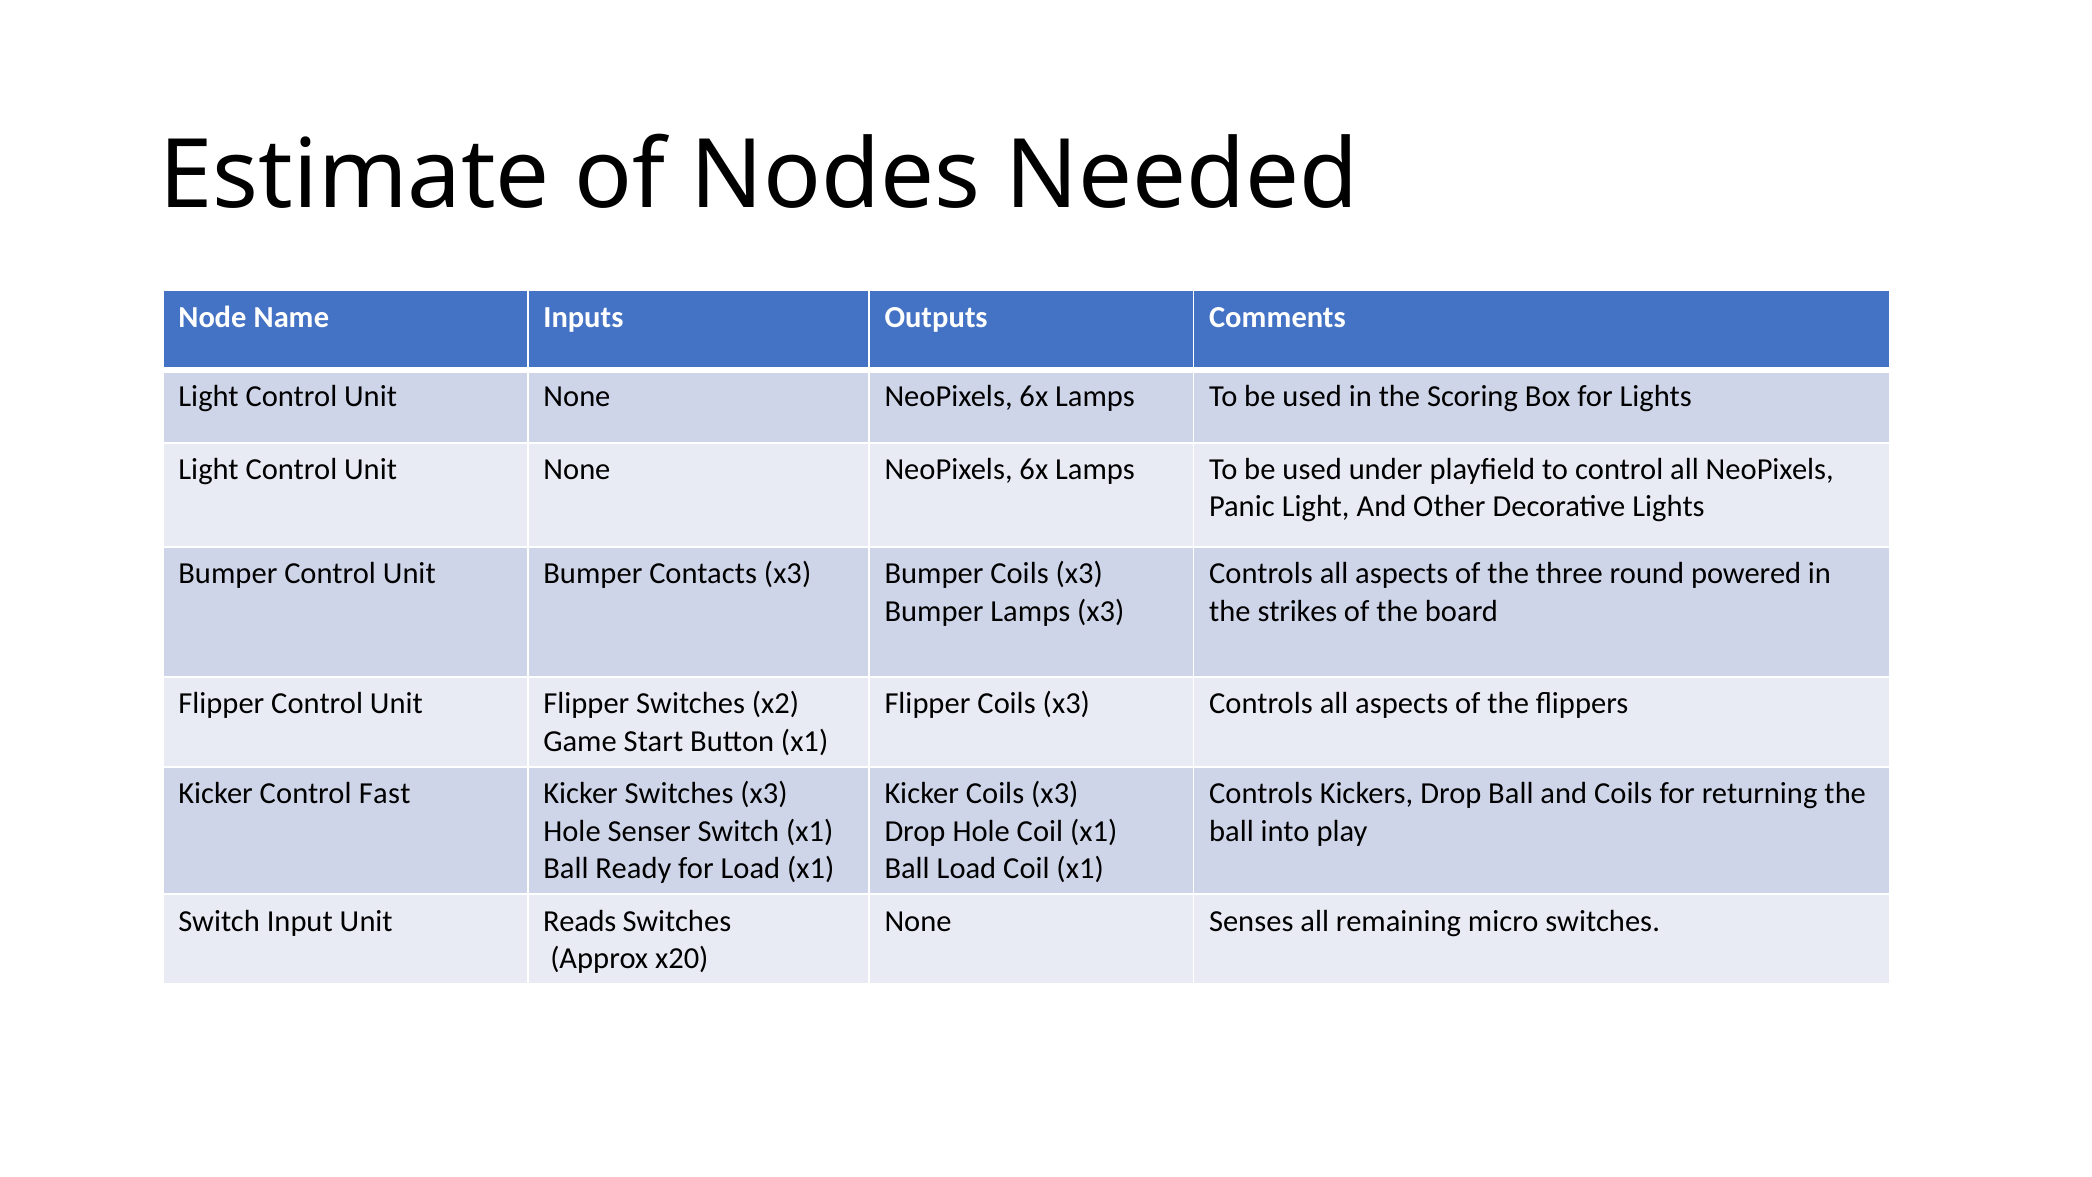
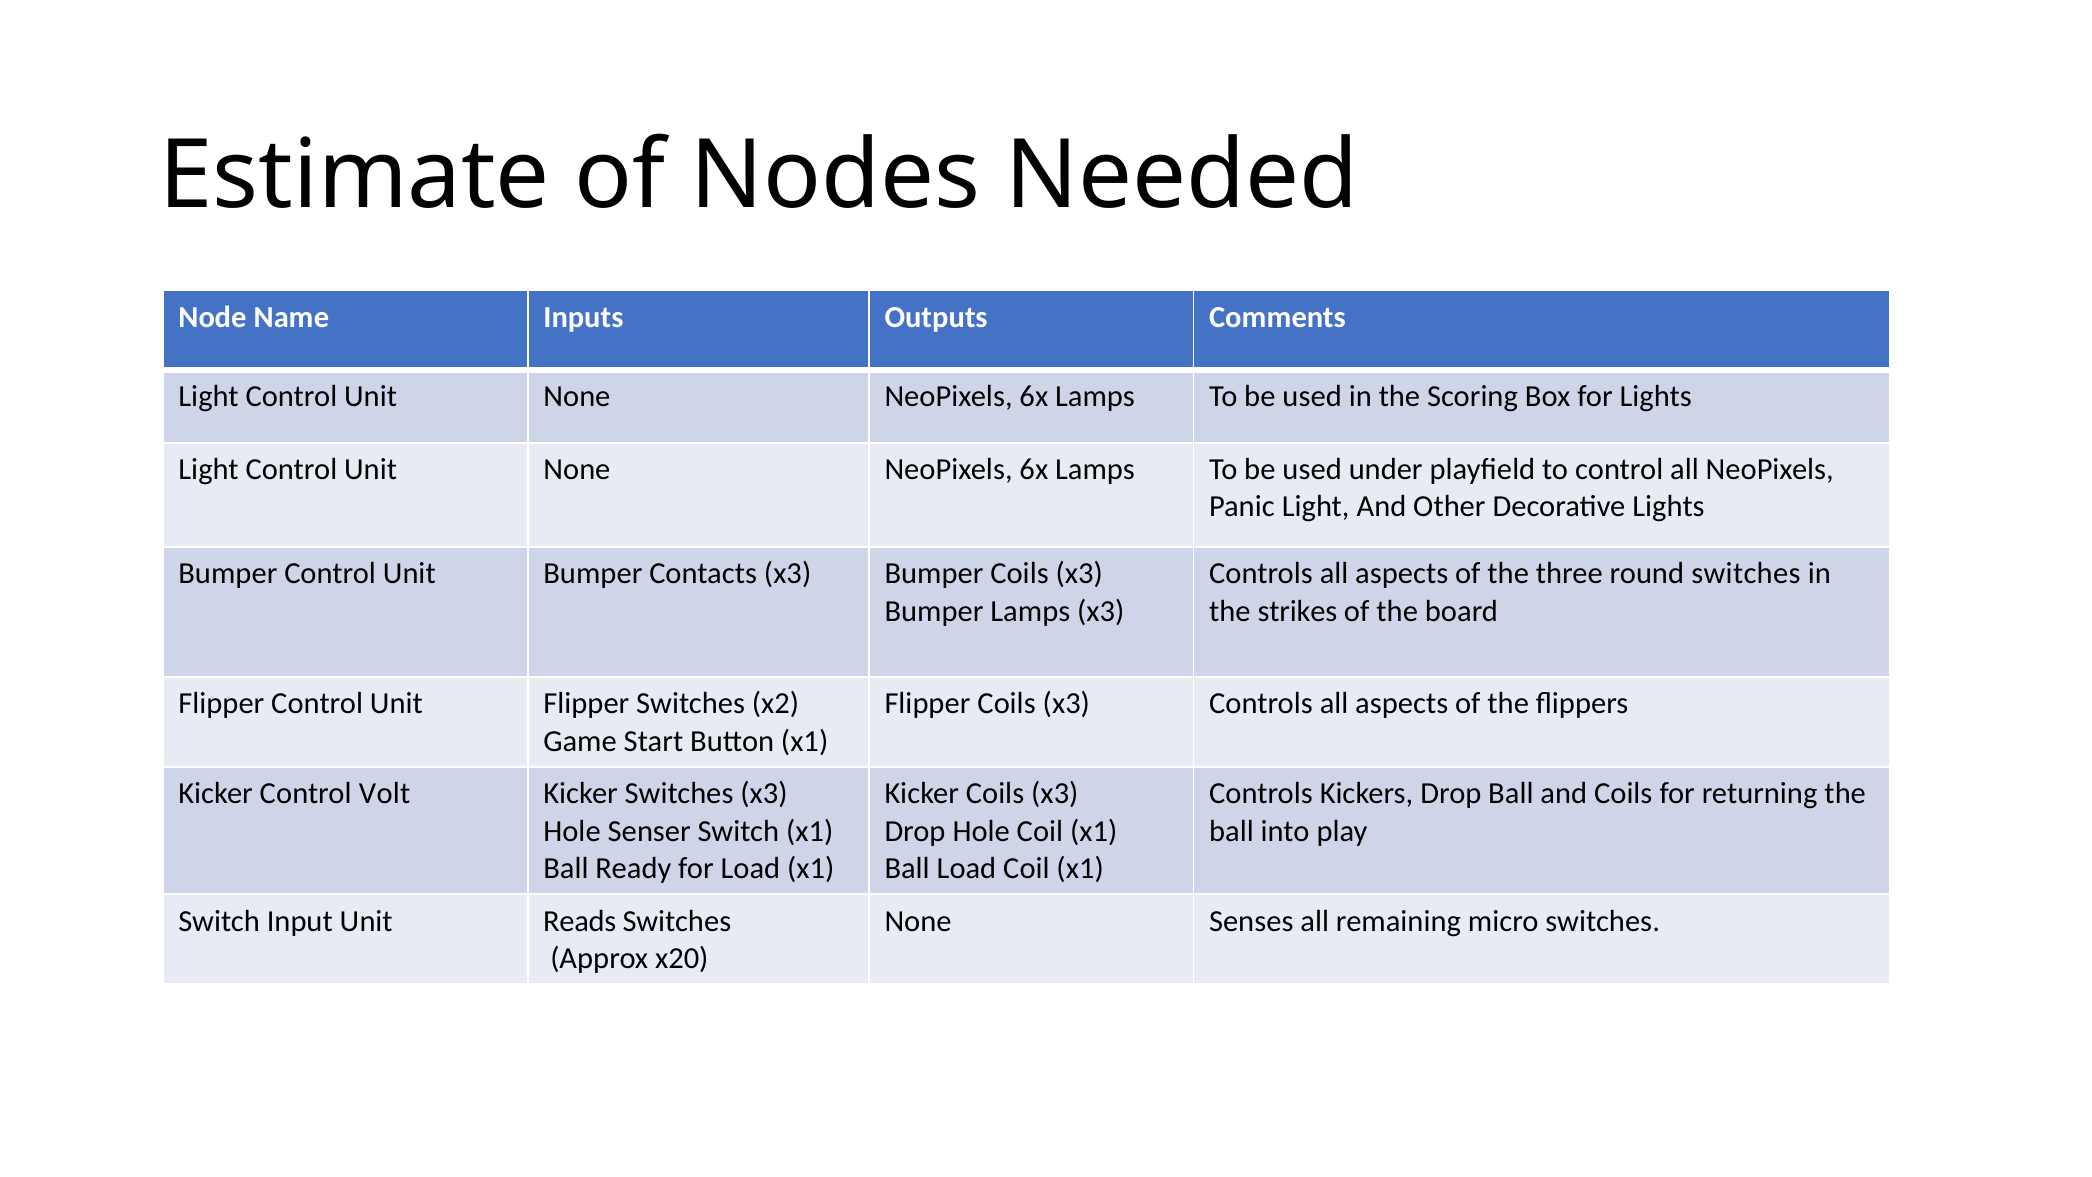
round powered: powered -> switches
Fast: Fast -> Volt
